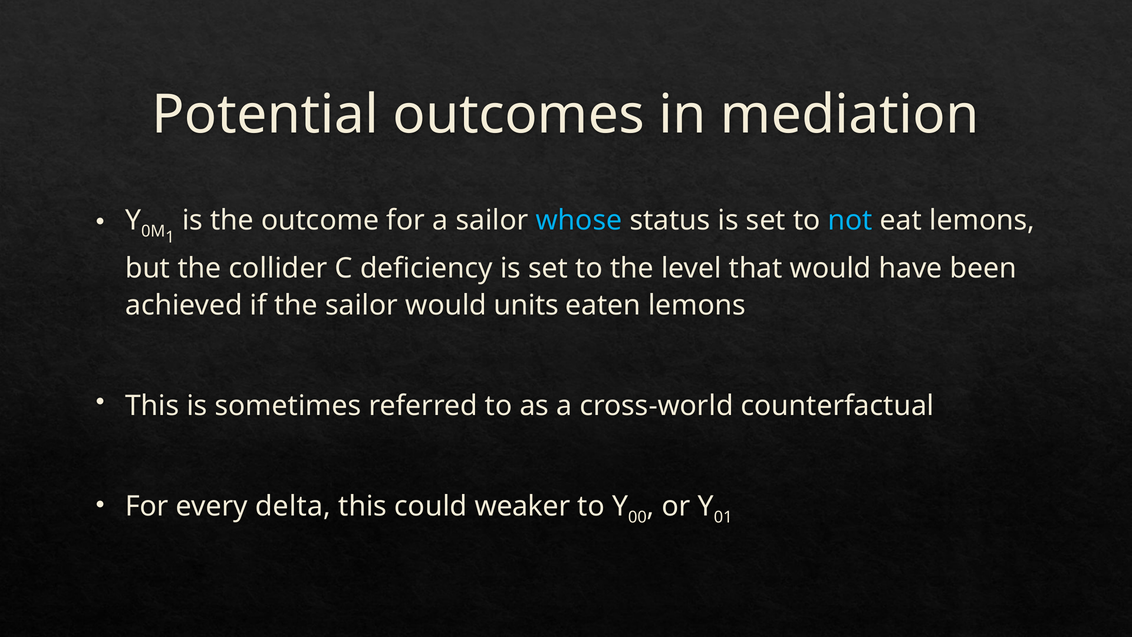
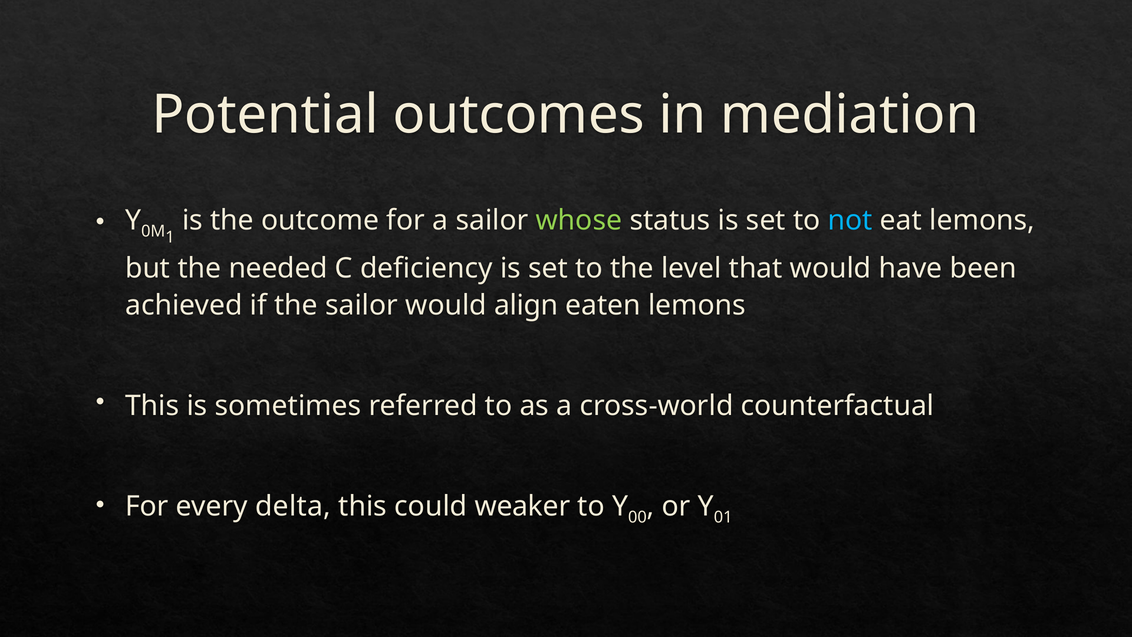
whose colour: light blue -> light green
collider: collider -> needed
units: units -> align
